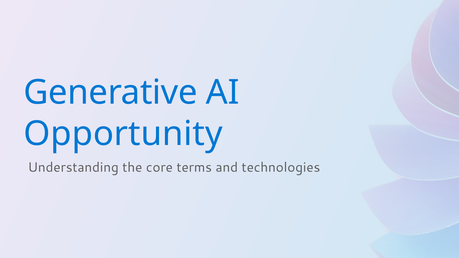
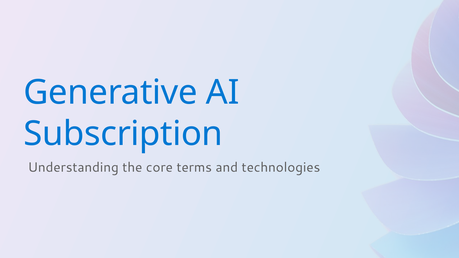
Opportunity: Opportunity -> Subscription
